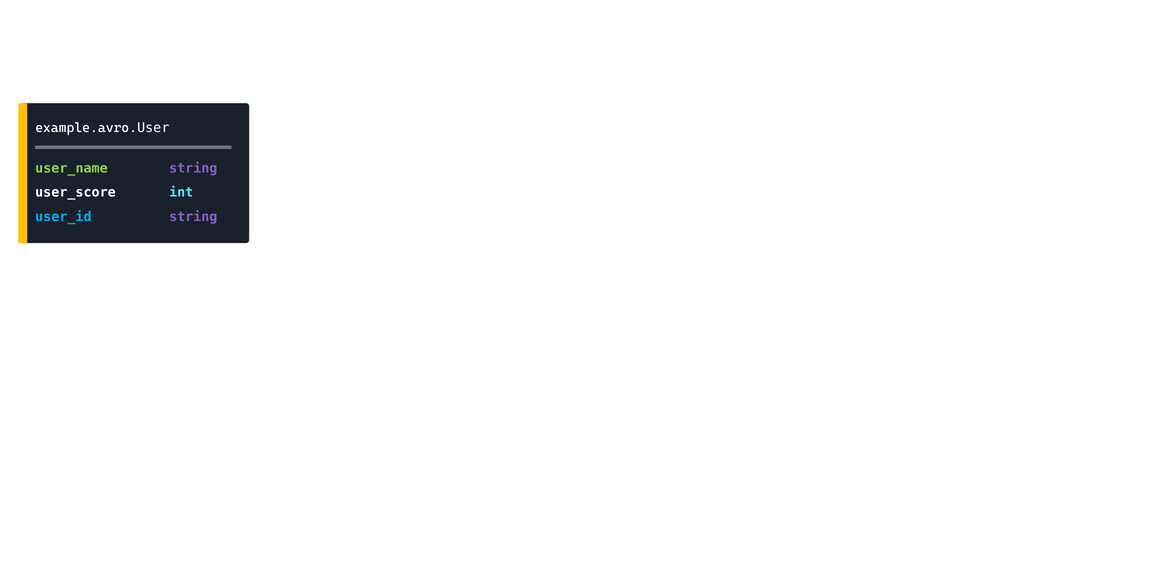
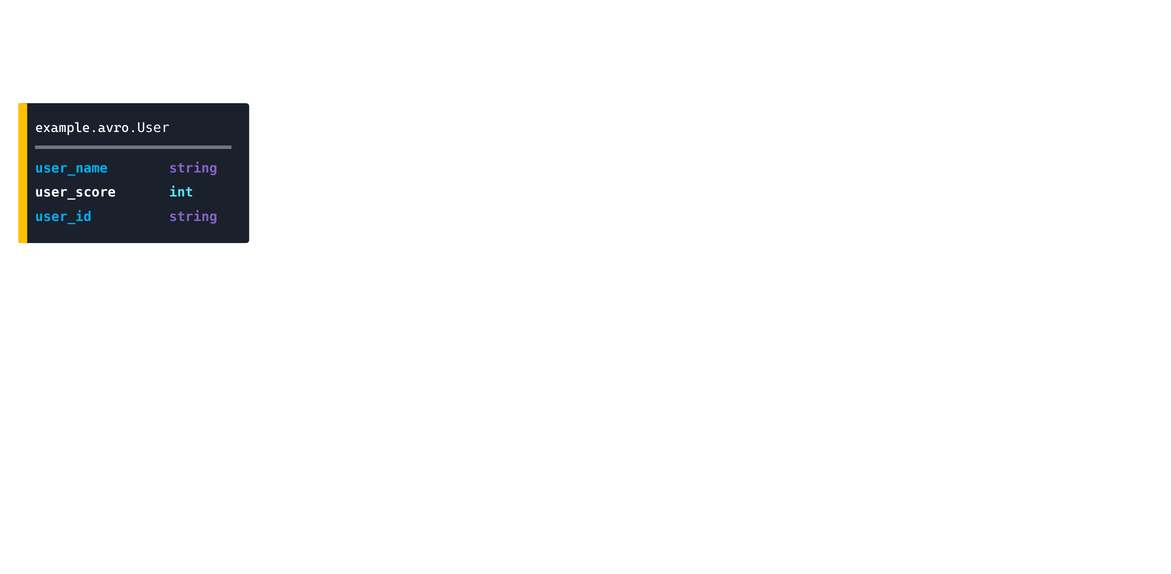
user_name colour: light green -> light blue
